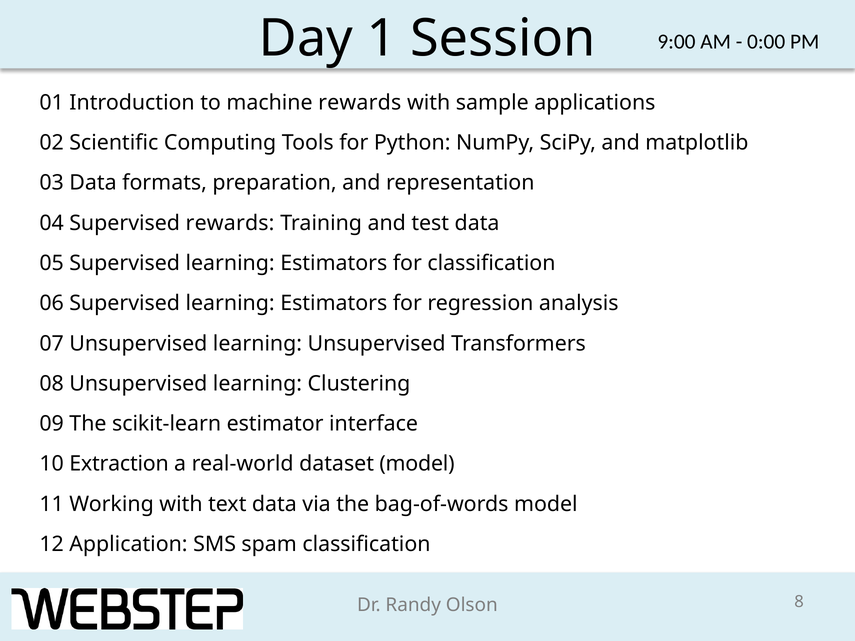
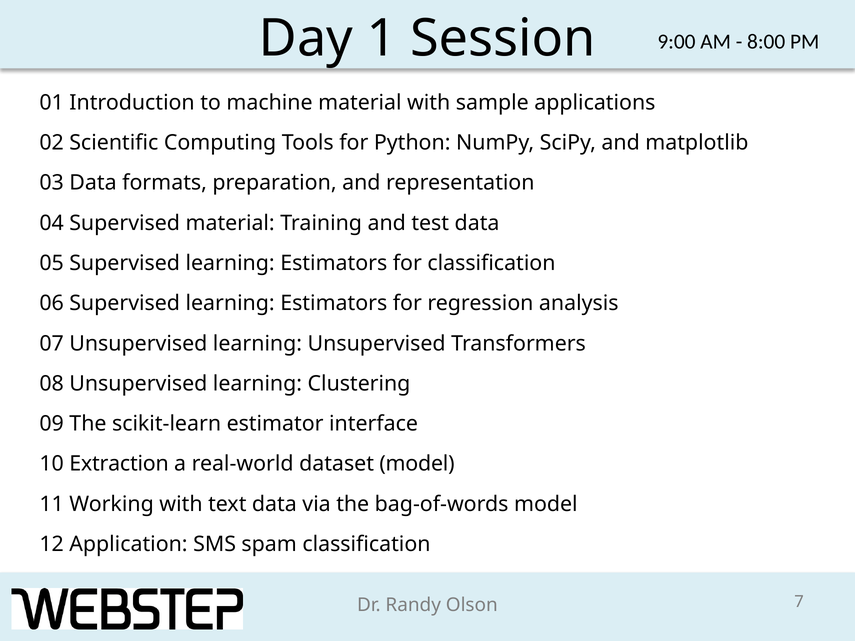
0:00: 0:00 -> 8:00
machine rewards: rewards -> material
Supervised rewards: rewards -> material
8: 8 -> 7
